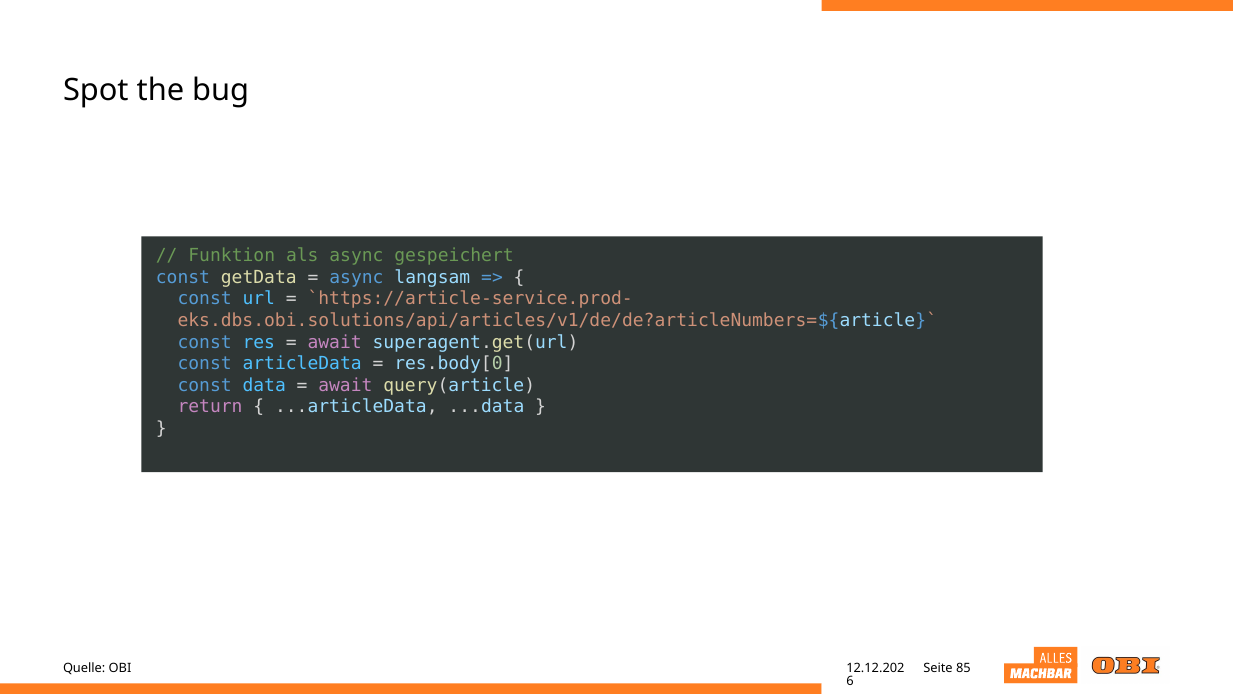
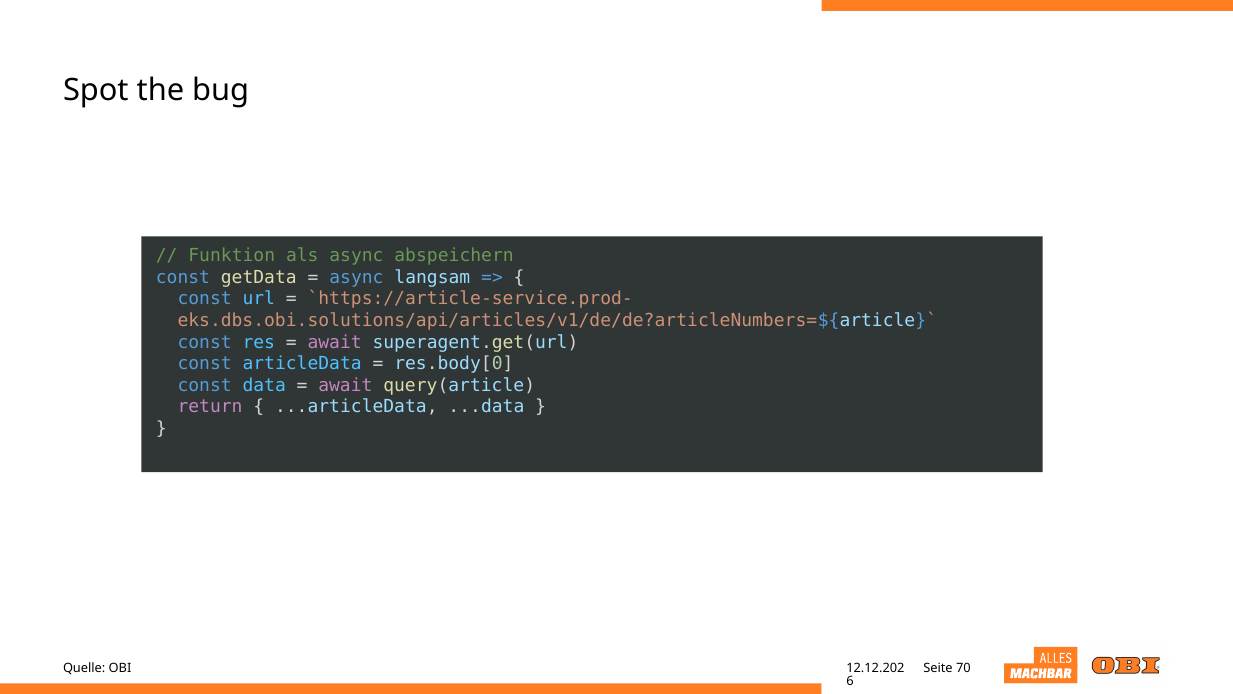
gespeichert: gespeichert -> abspeichern
85: 85 -> 70
